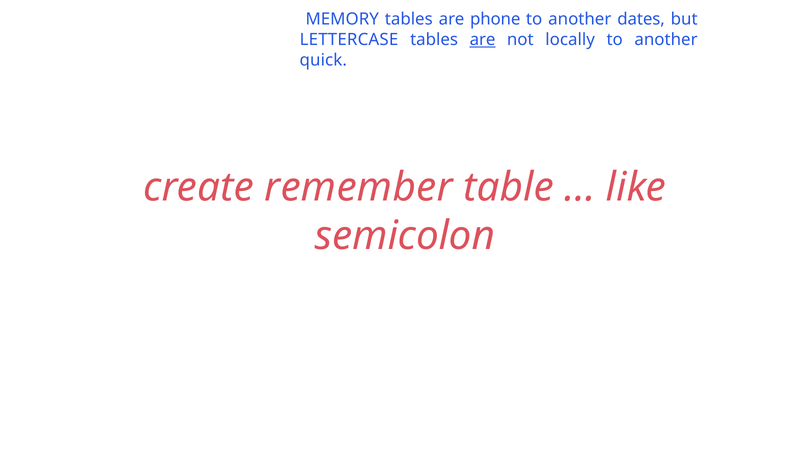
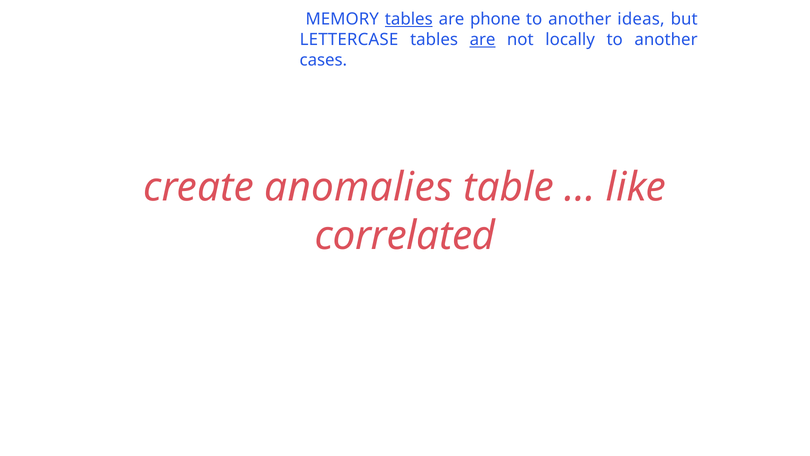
tables at (409, 19) underline: none -> present
dates: dates -> ideas
quick: quick -> cases
remember: remember -> anomalies
semicolon: semicolon -> correlated
